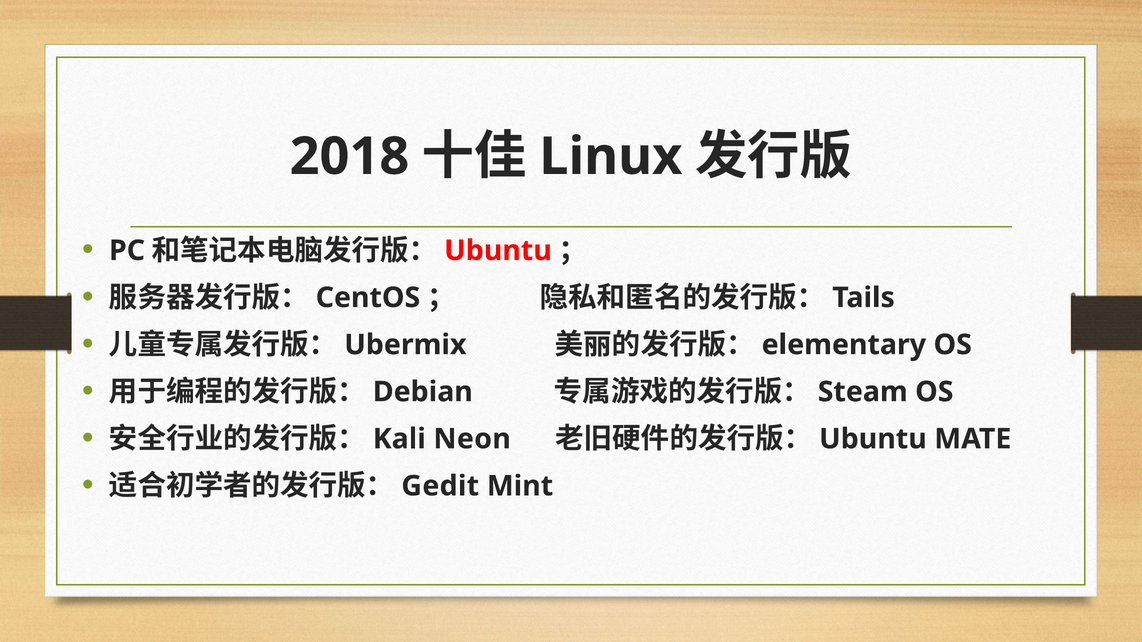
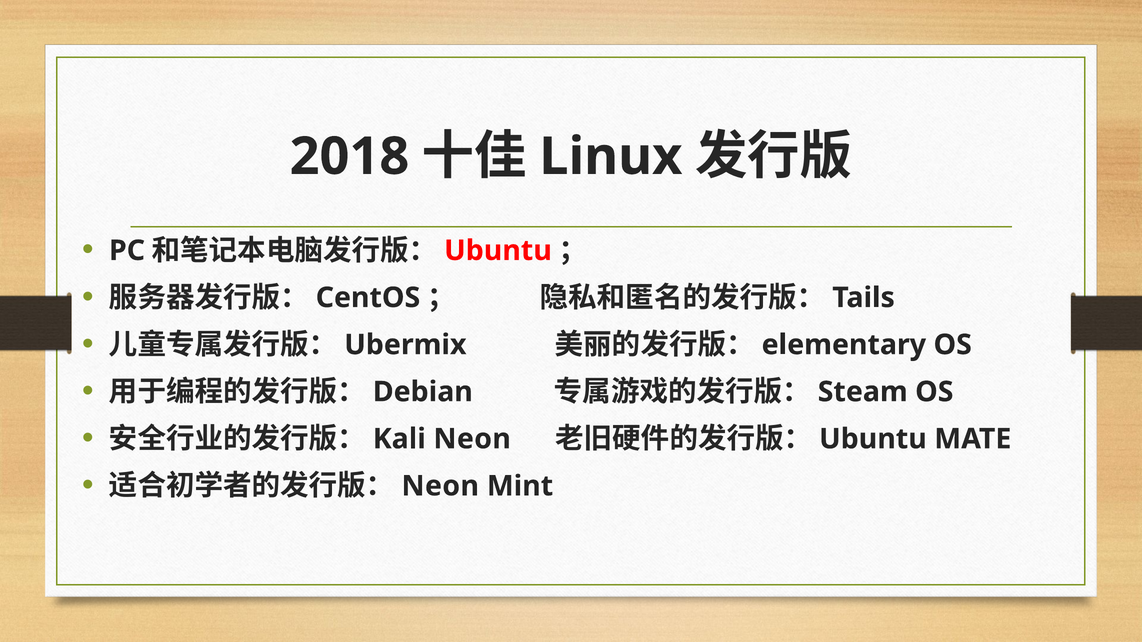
Gedit at (440, 486): Gedit -> Neon
